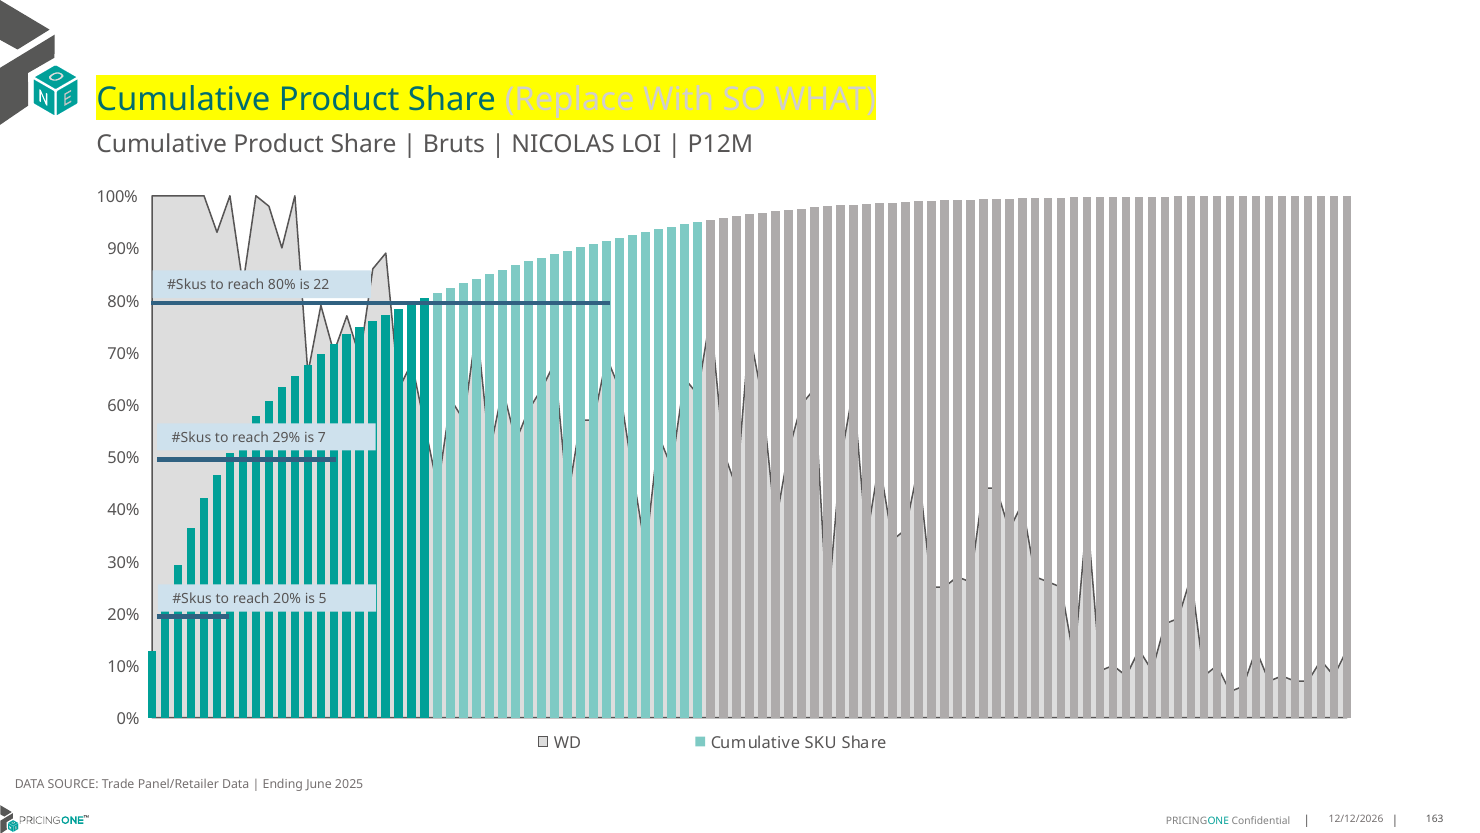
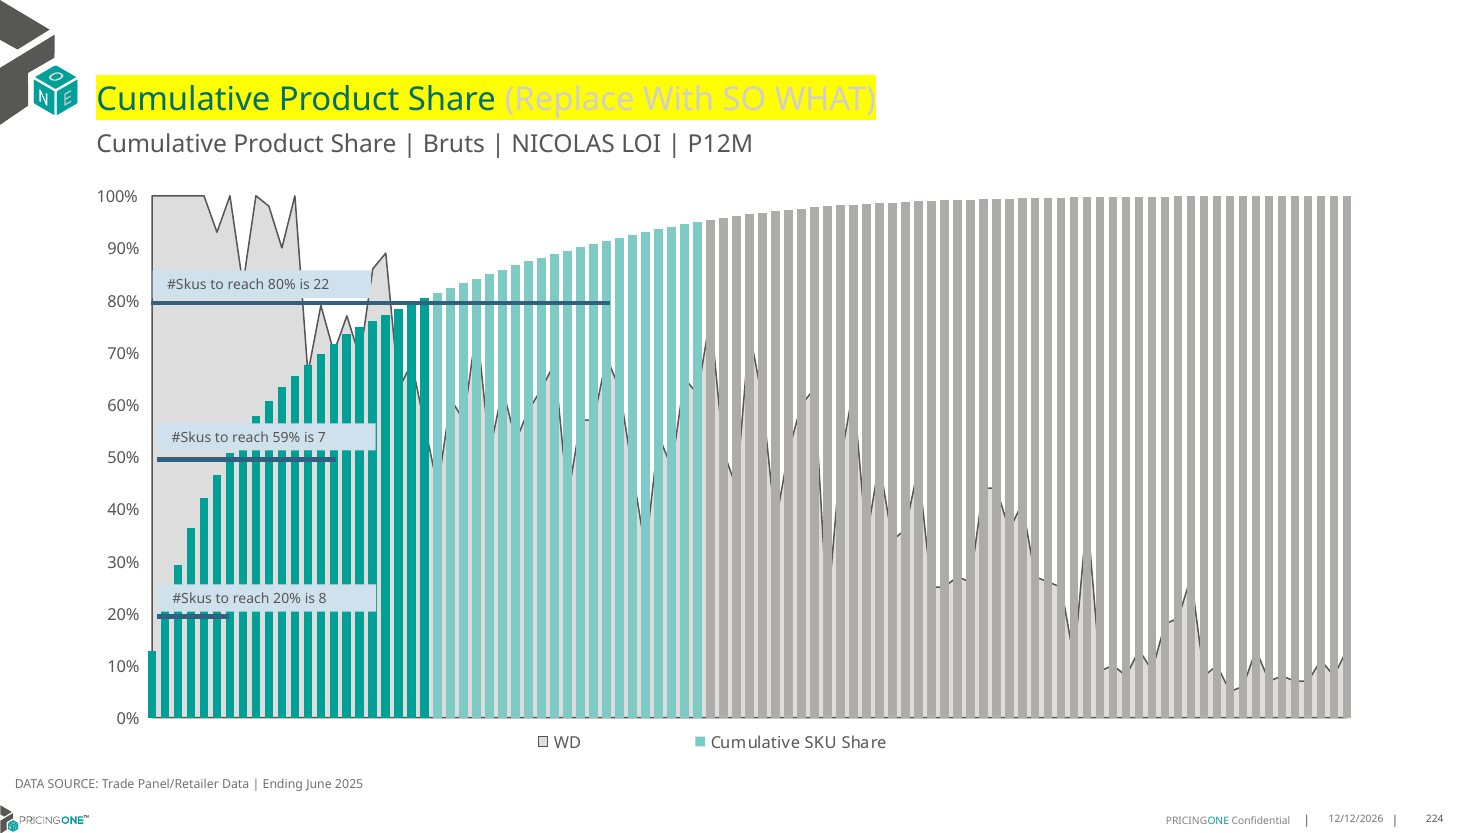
29%: 29% -> 59%
5: 5 -> 8
163: 163 -> 224
